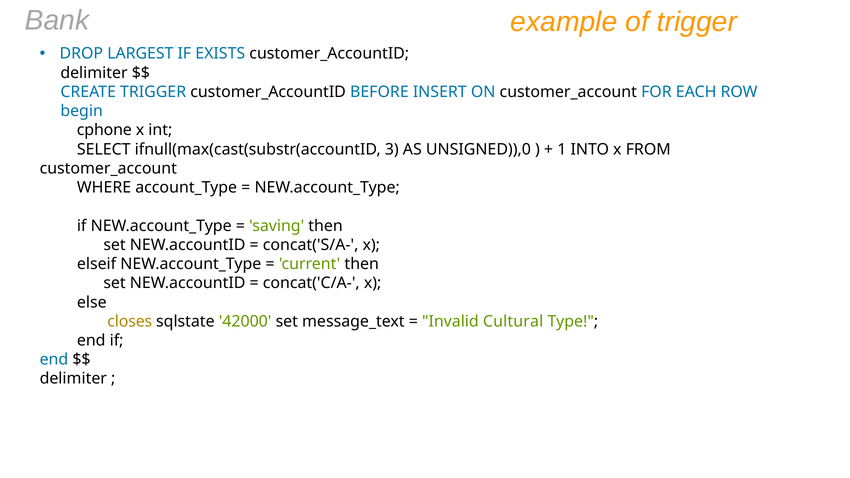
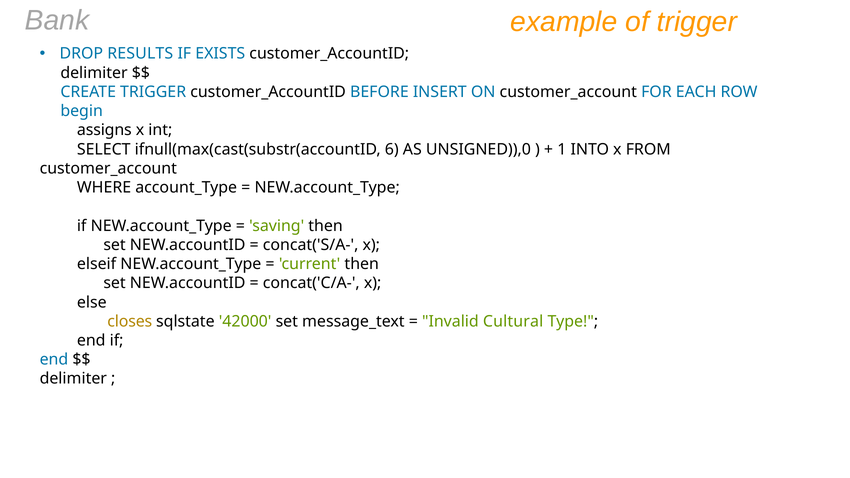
LARGEST: LARGEST -> RESULTS
cphone: cphone -> assigns
3: 3 -> 6
